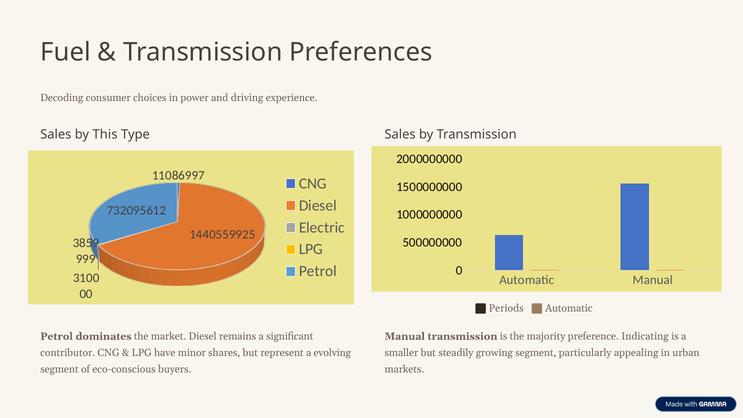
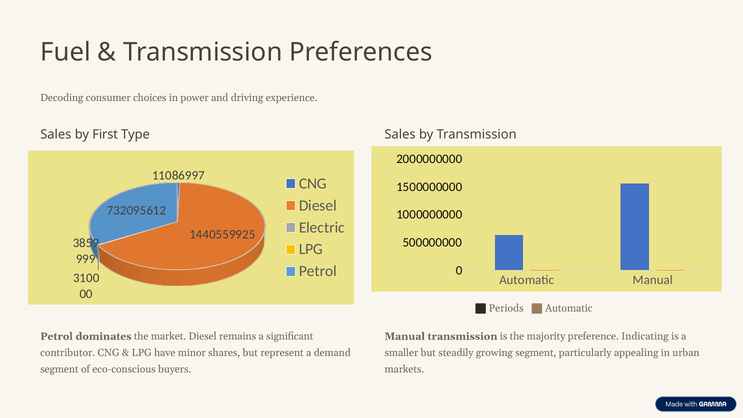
This: This -> First
evolving: evolving -> demand
